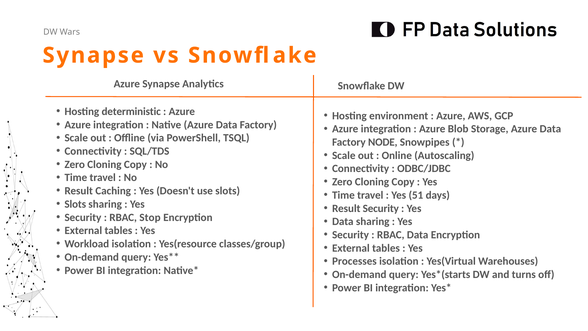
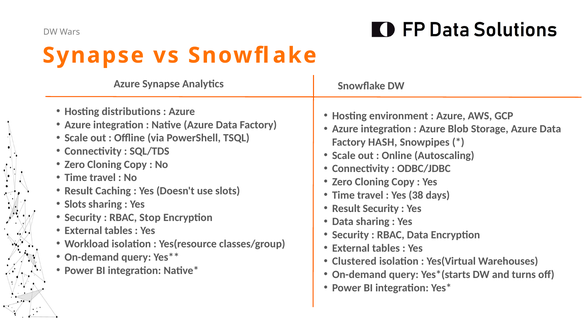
deterministic: deterministic -> distributions
NODE: NODE -> HASH
51: 51 -> 38
Processes: Processes -> Clustered
